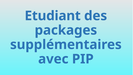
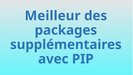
Etudiant: Etudiant -> Meilleur
